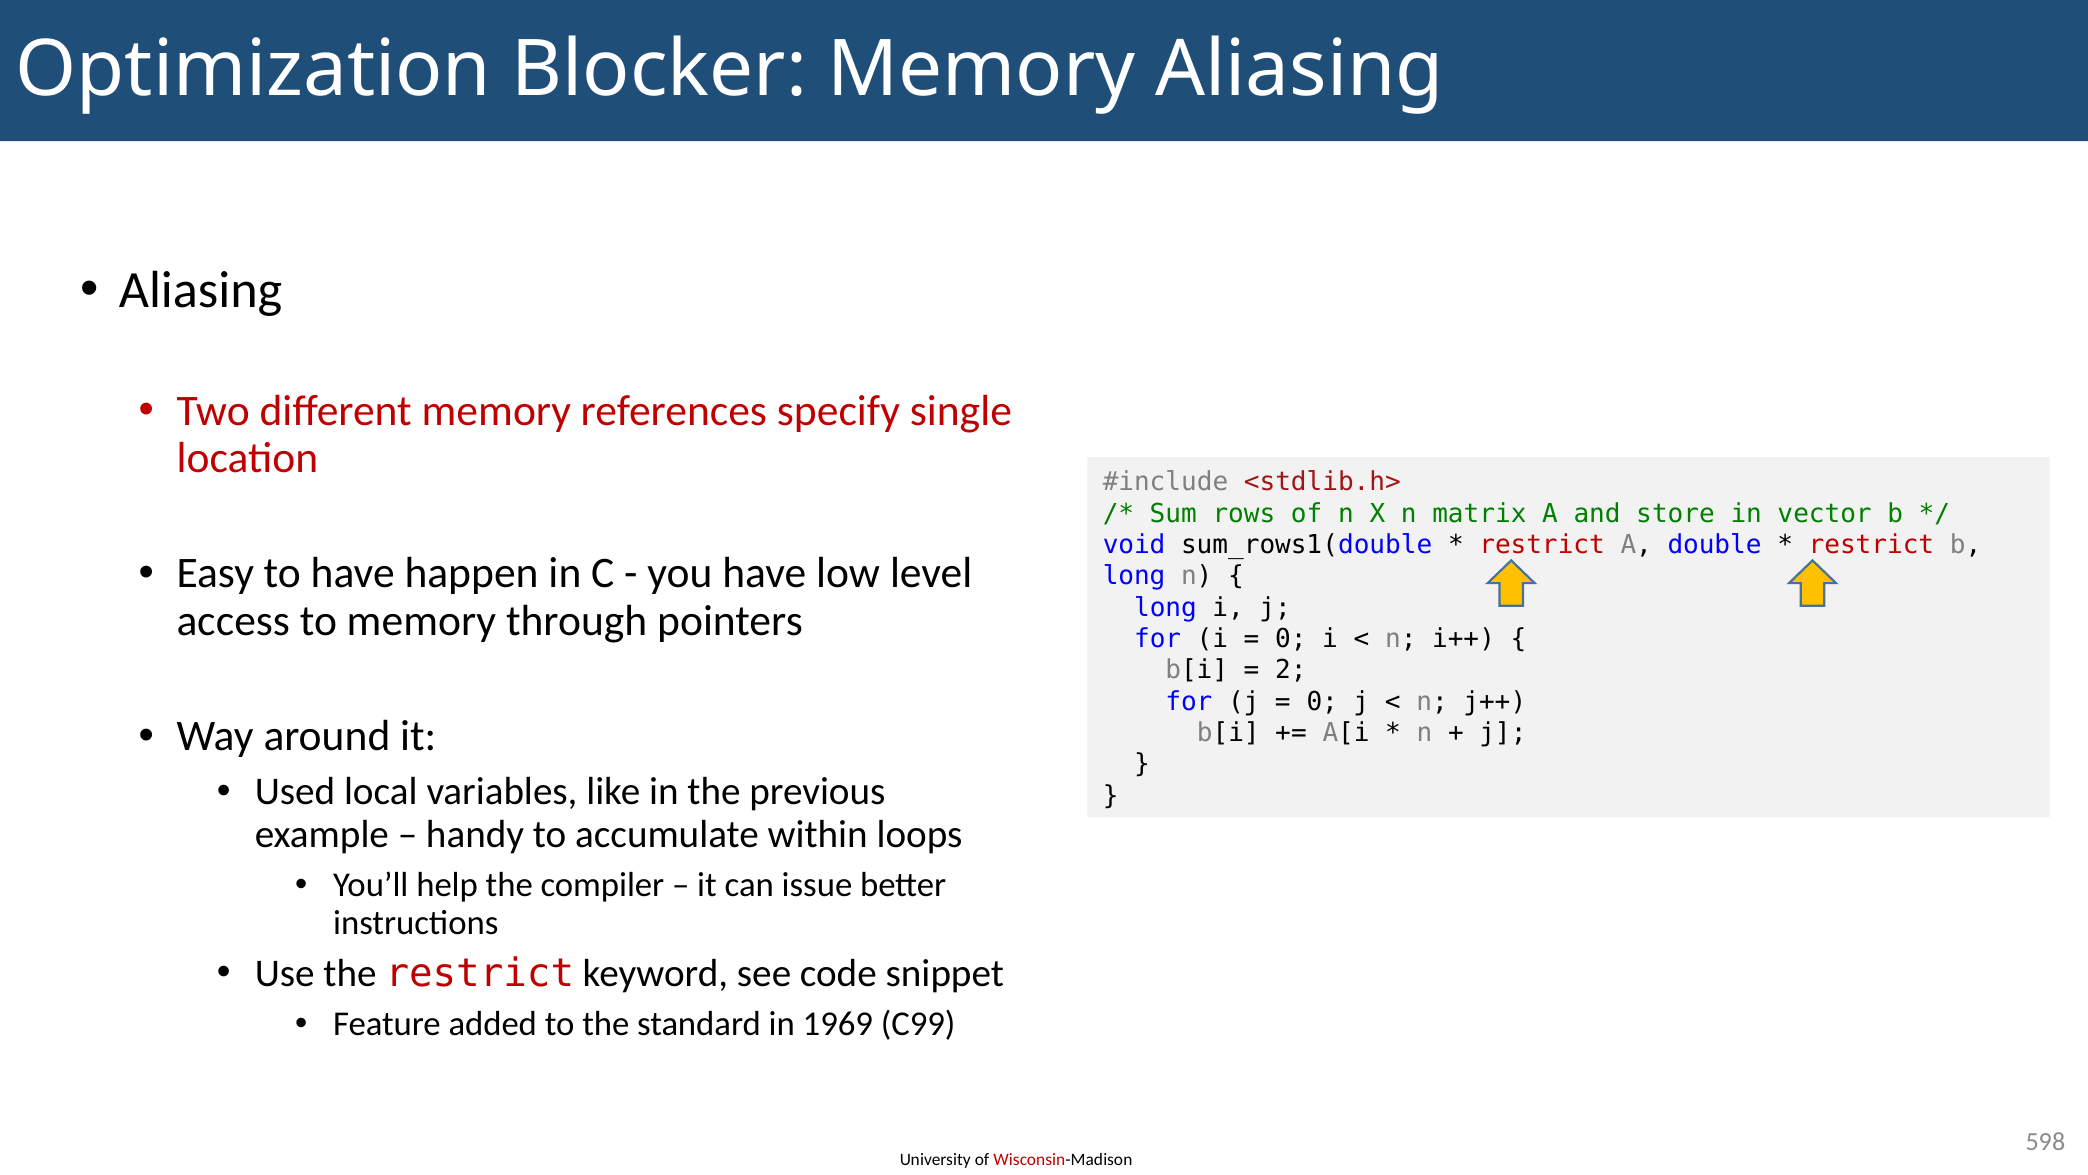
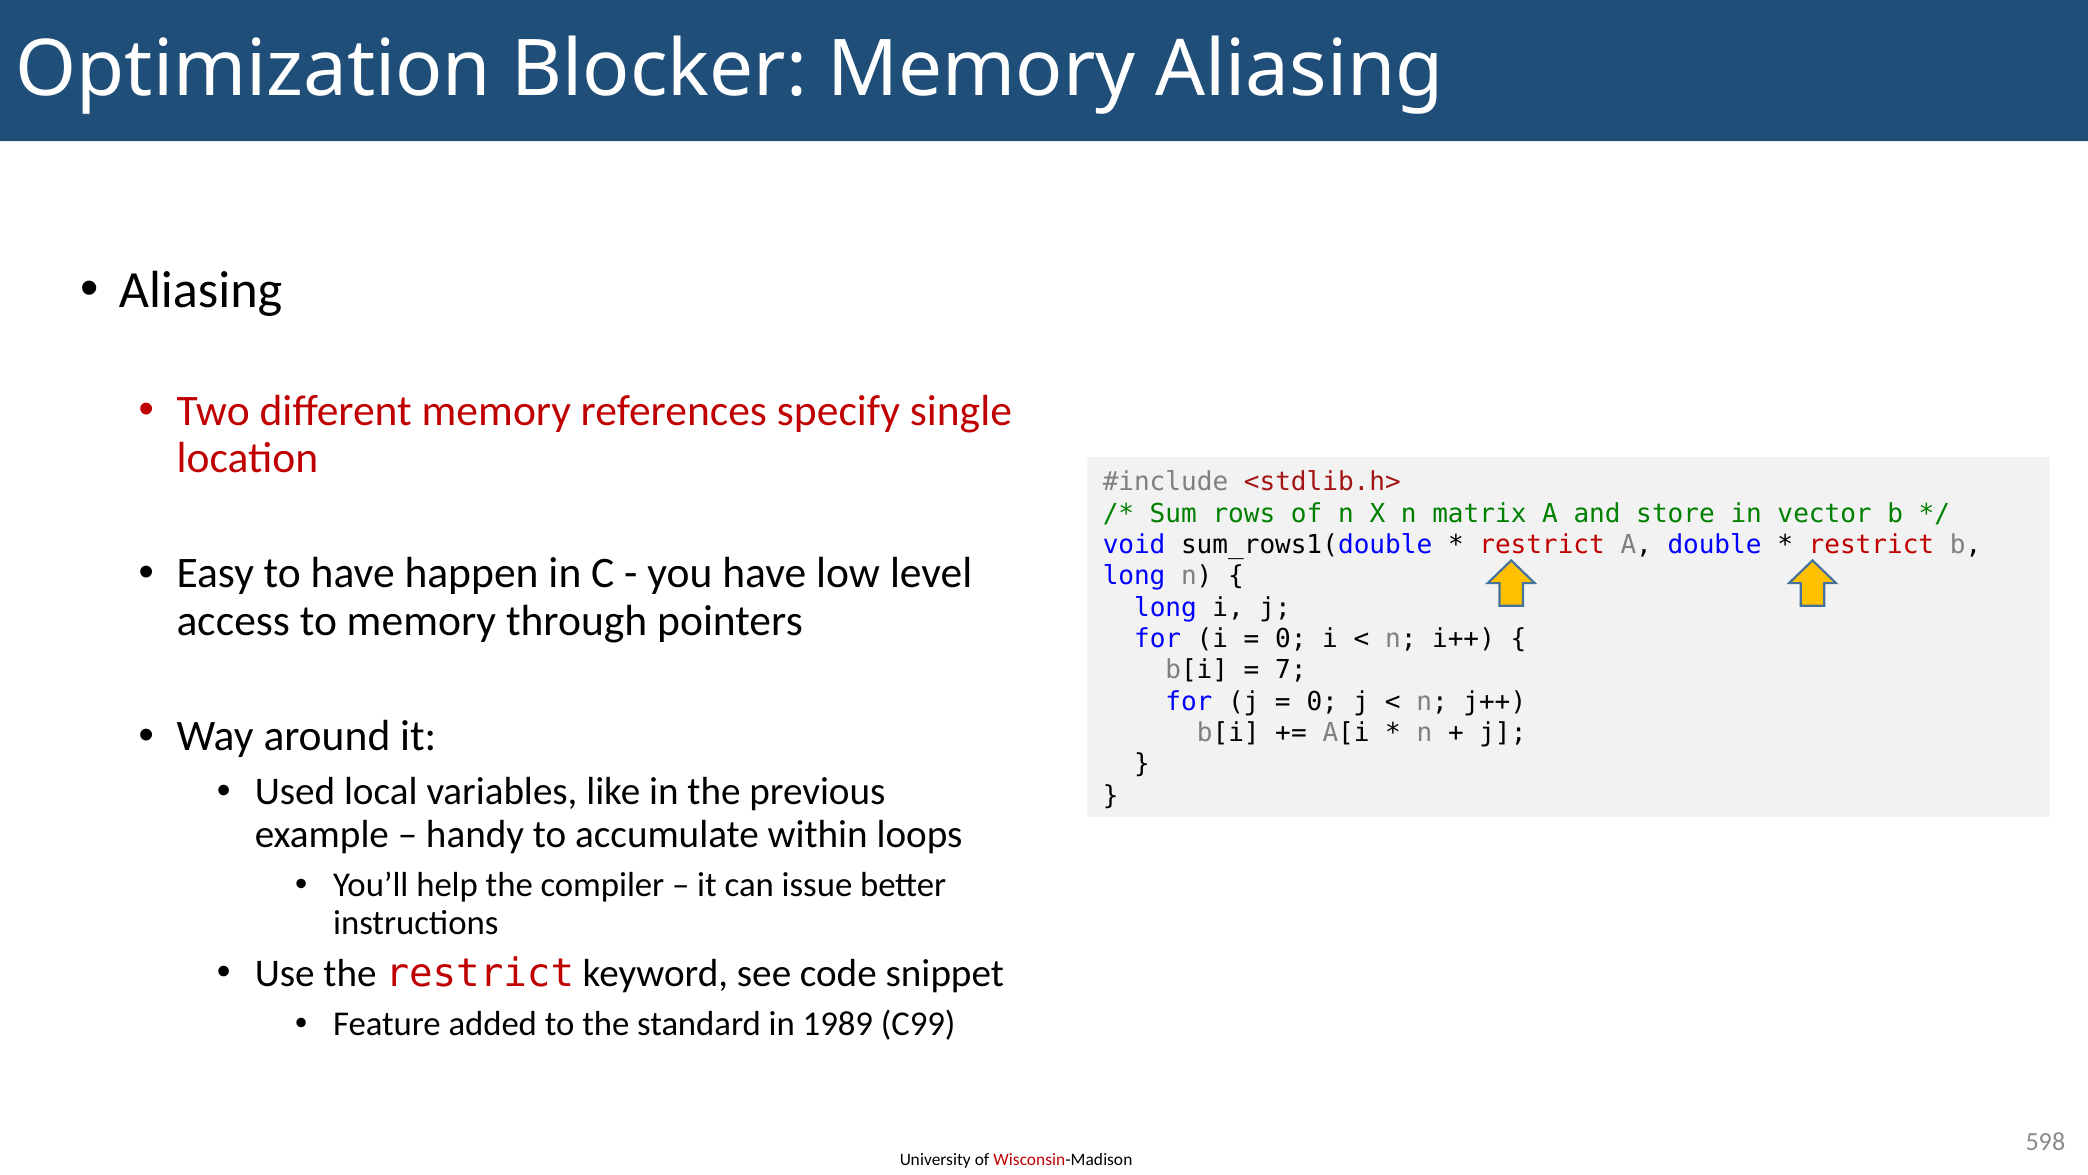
2: 2 -> 7
1969: 1969 -> 1989
